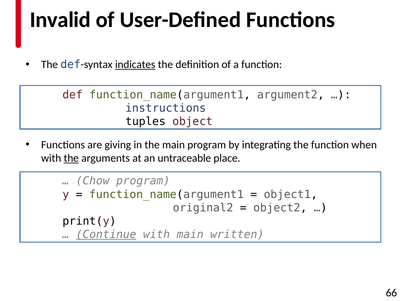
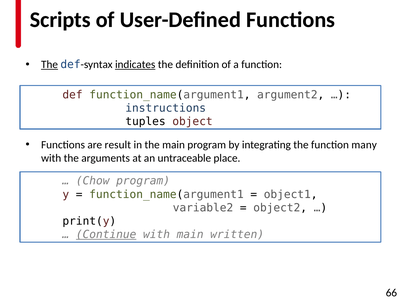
Invalid: Invalid -> Scripts
The at (50, 65) underline: none -> present
giving: giving -> result
when: when -> many
the at (71, 158) underline: present -> none
original2: original2 -> variable2
